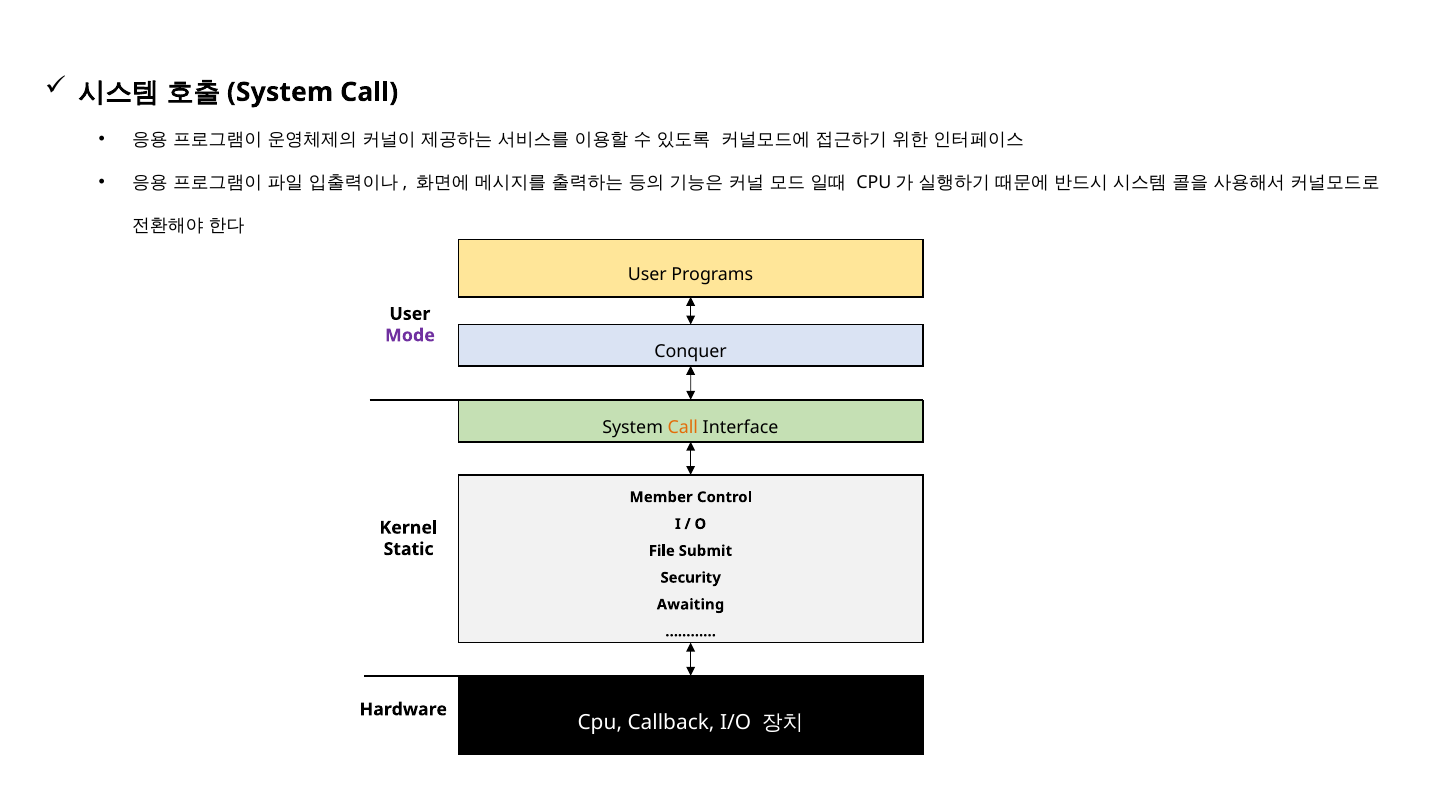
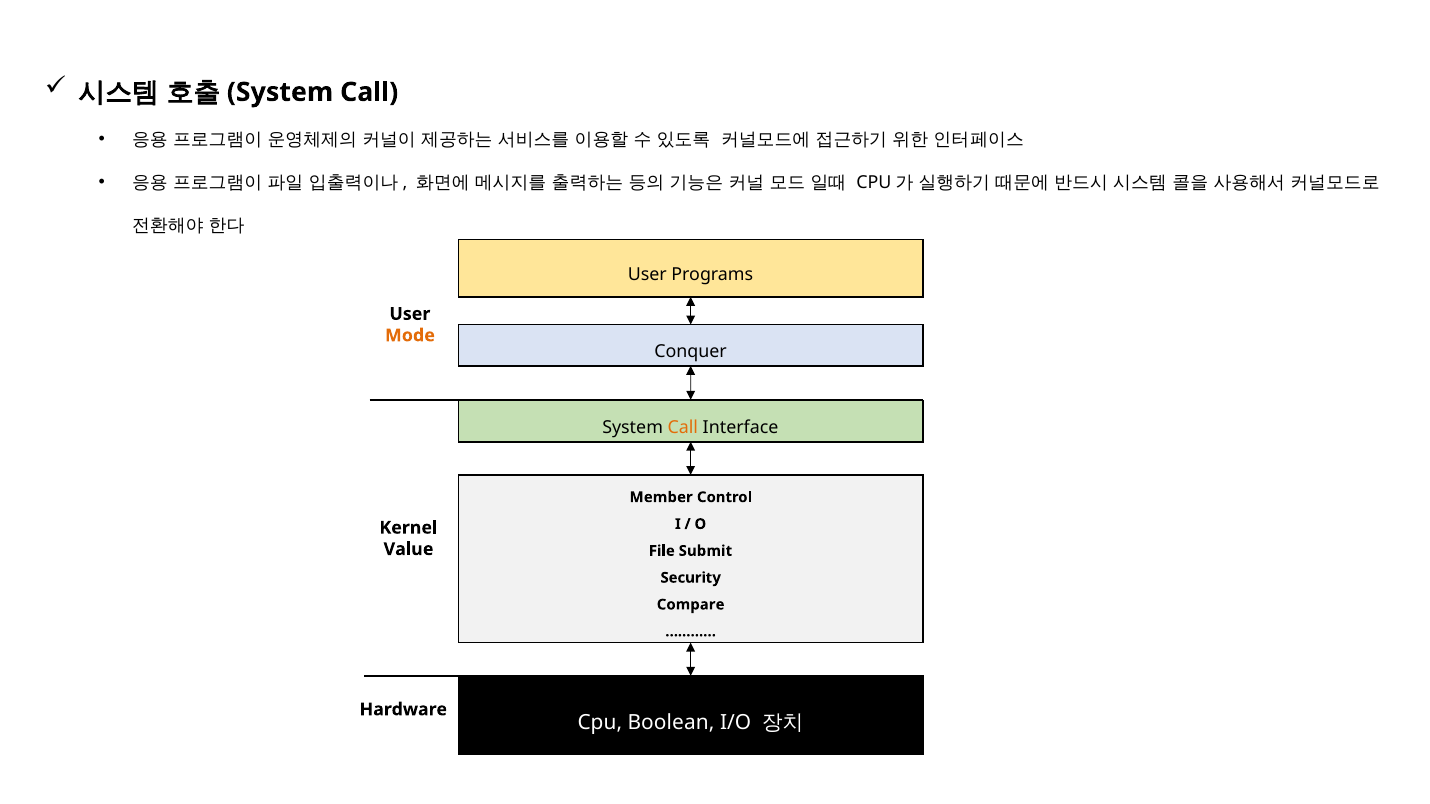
Mode colour: purple -> orange
Static: Static -> Value
Awaiting: Awaiting -> Compare
Callback: Callback -> Boolean
